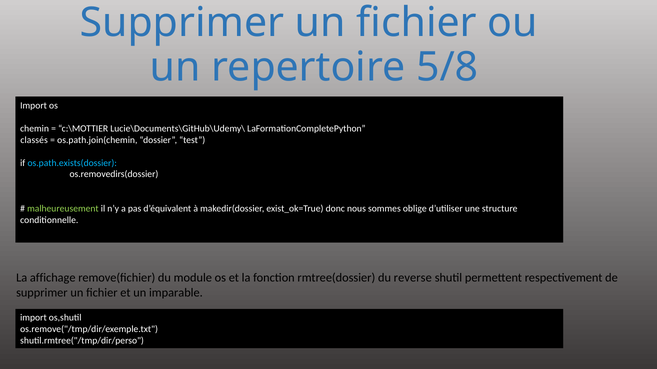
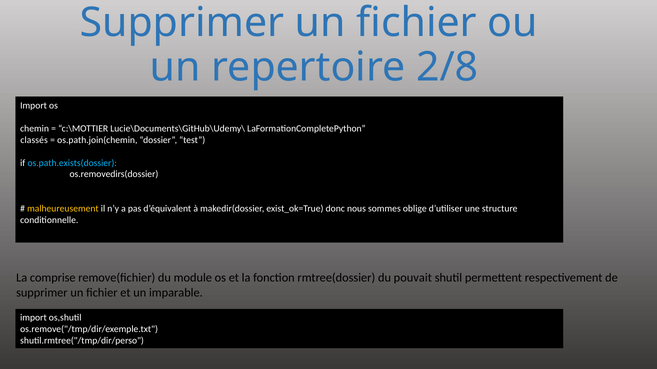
5/8: 5/8 -> 2/8
malheureusement colour: light green -> yellow
affichage: affichage -> comprise
reverse: reverse -> pouvait
